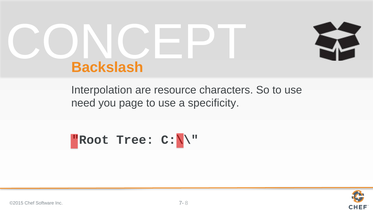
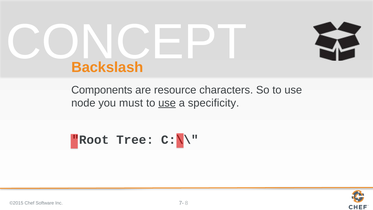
Interpolation: Interpolation -> Components
need: need -> node
page: page -> must
use at (167, 103) underline: none -> present
